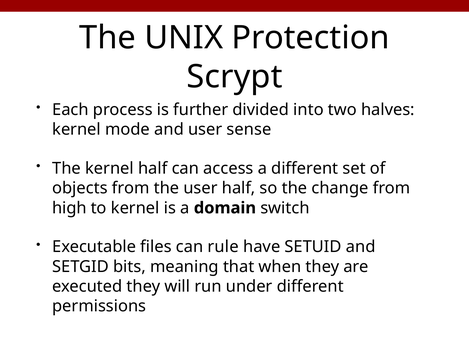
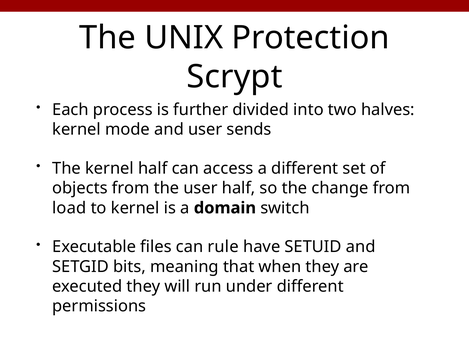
sense: sense -> sends
high: high -> load
